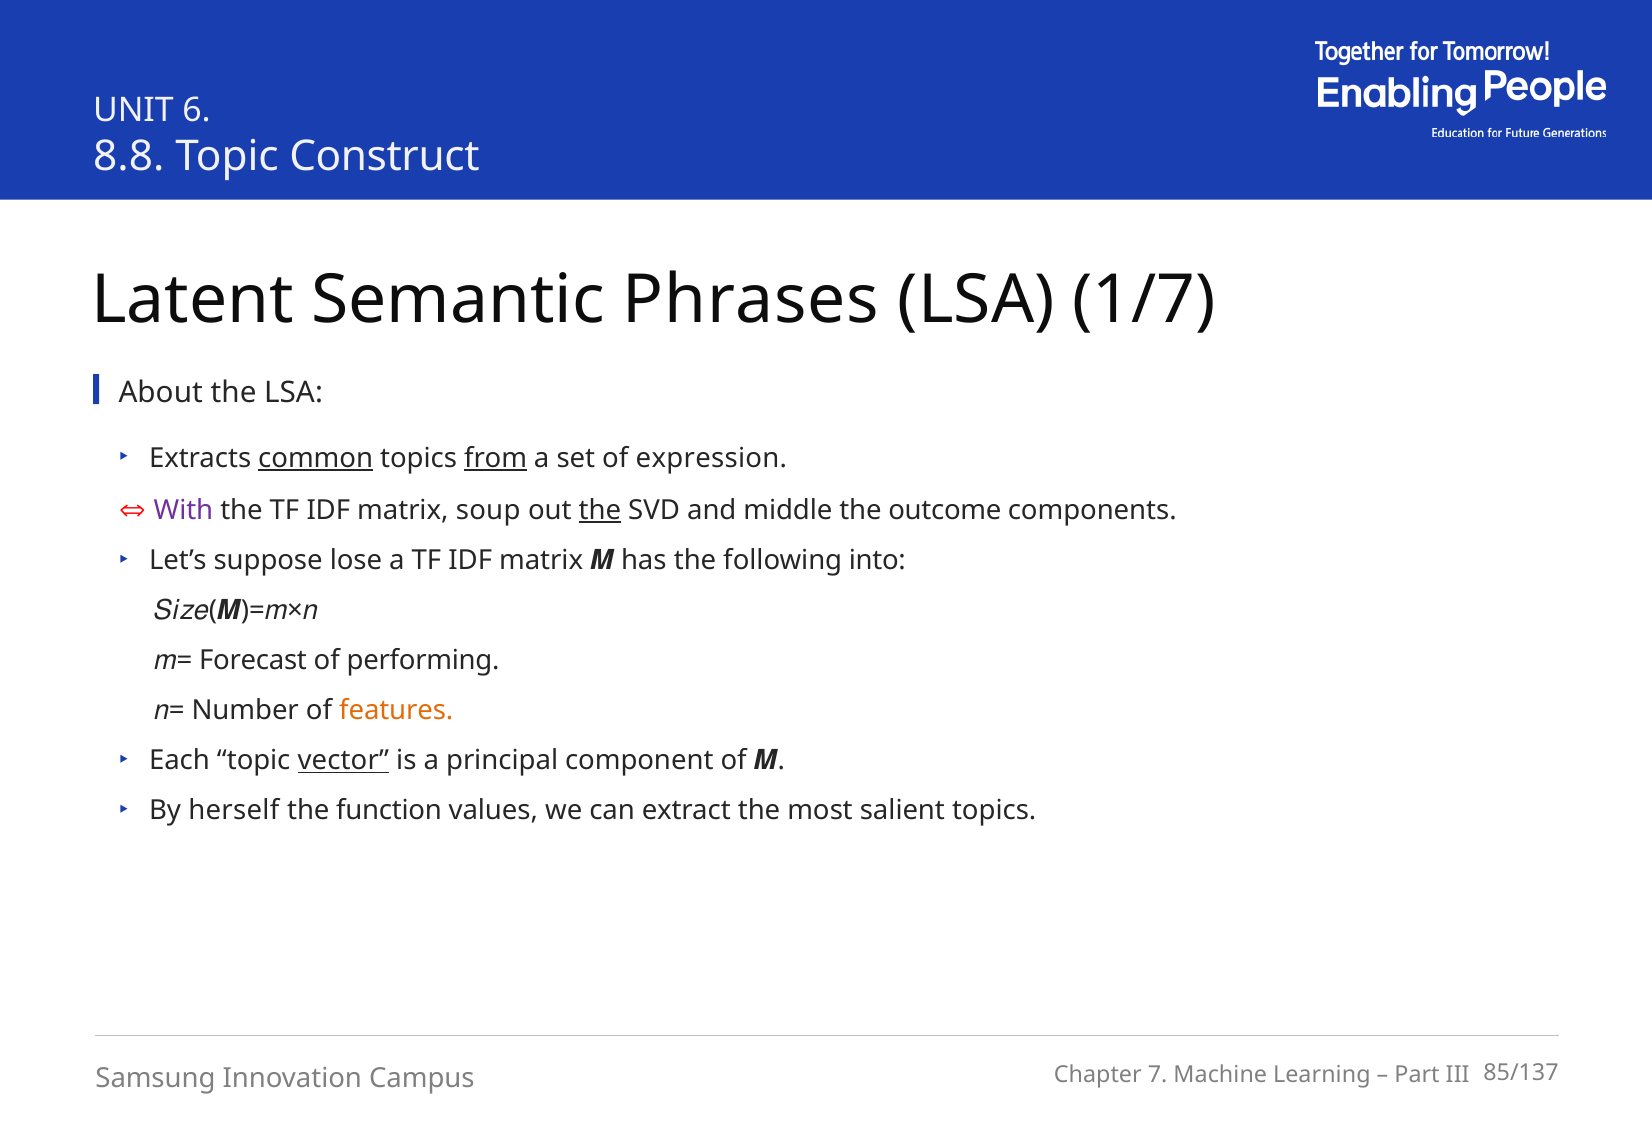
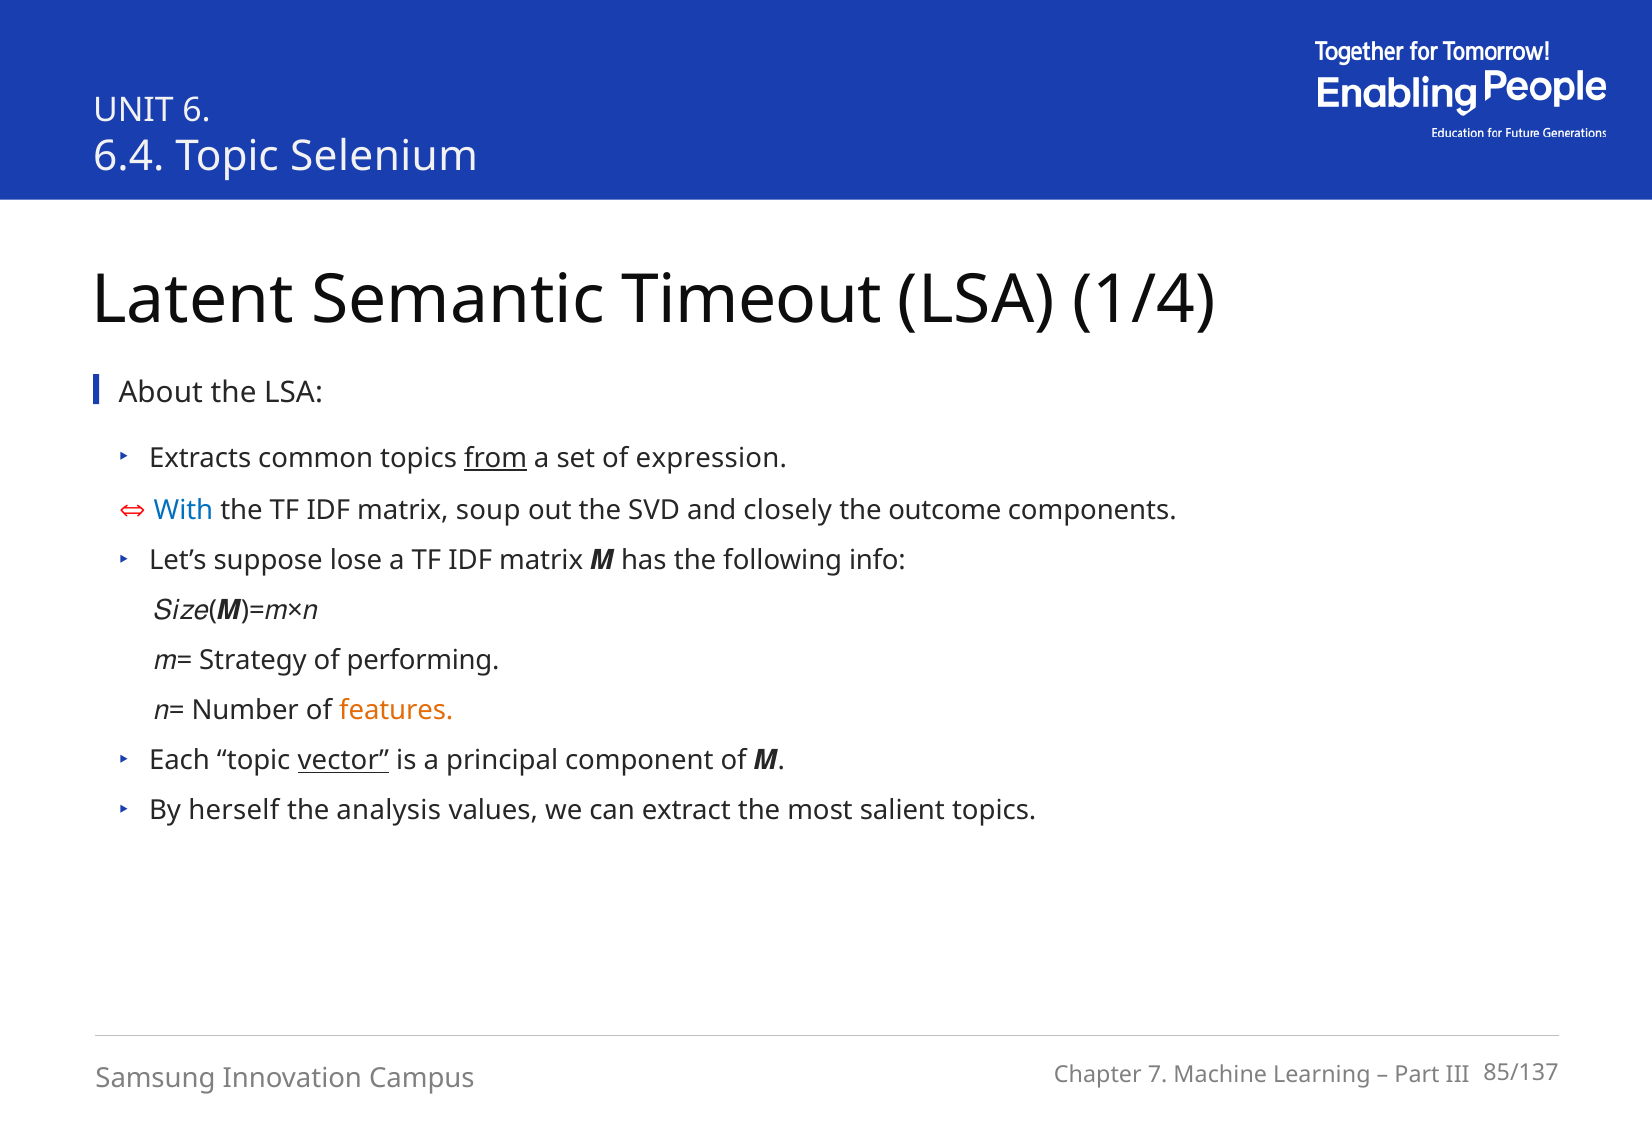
8.8: 8.8 -> 6.4
Construct: Construct -> Selenium
Phrases: Phrases -> Timeout
1/7: 1/7 -> 1/4
common underline: present -> none
With colour: purple -> blue
the at (600, 510) underline: present -> none
middle: middle -> closely
into: into -> info
Forecast: Forecast -> Strategy
function: function -> analysis
